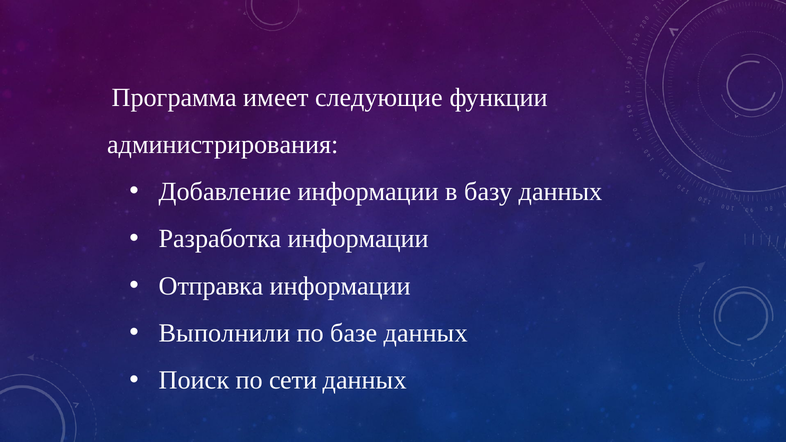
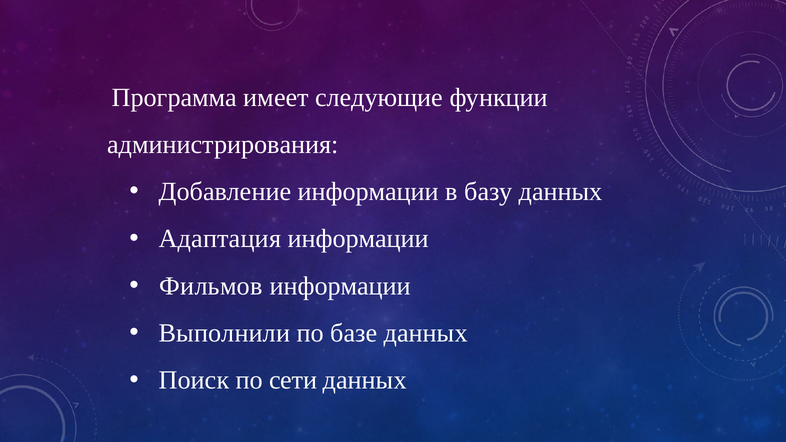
Разработка: Разработка -> Адаптация
Отправка: Отправка -> Фильмов
